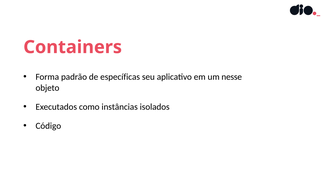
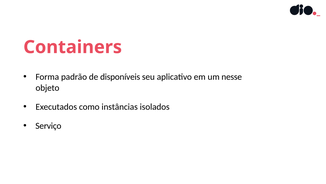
específicas: específicas -> disponíveis
Código: Código -> Serviço
